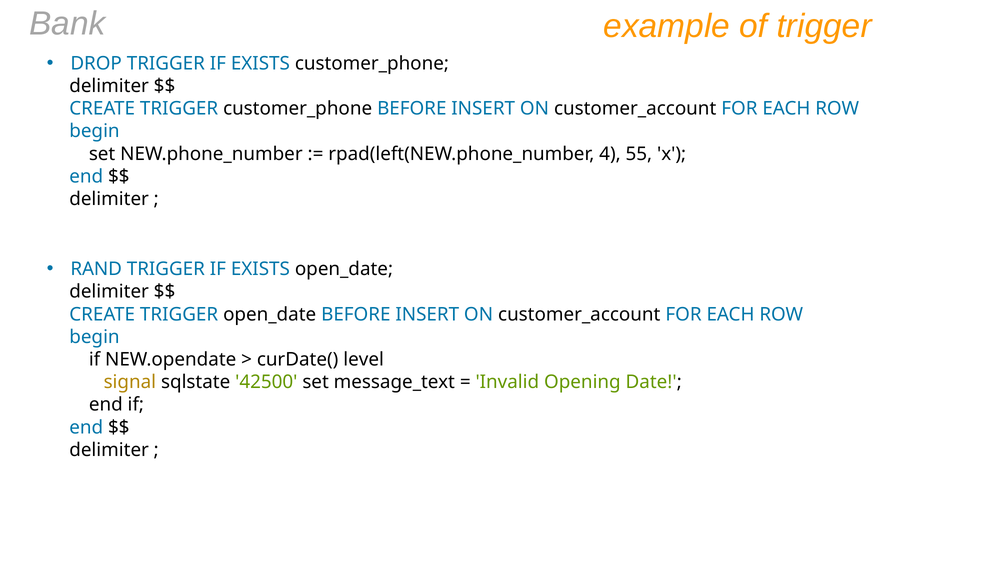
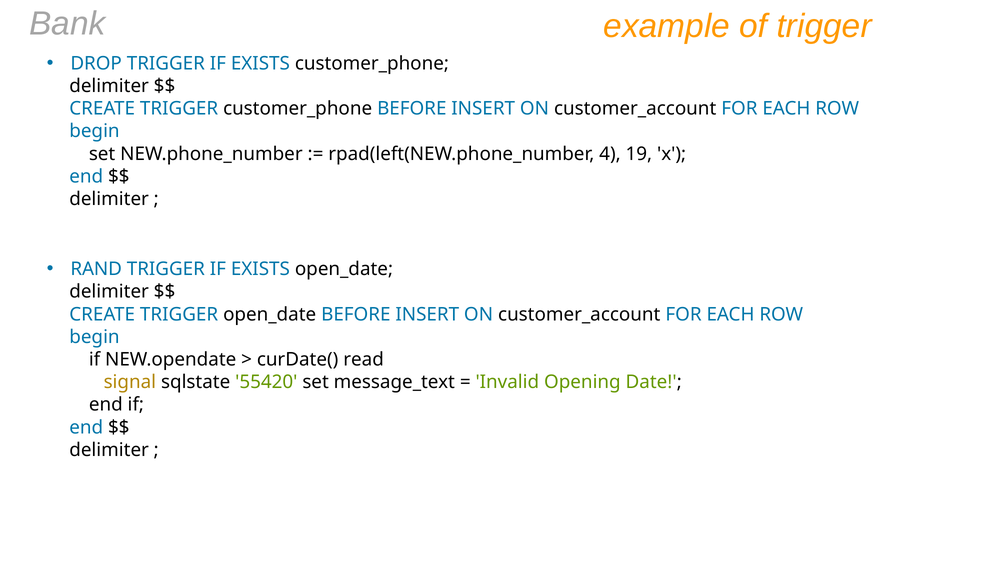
55: 55 -> 19
level: level -> read
42500: 42500 -> 55420
